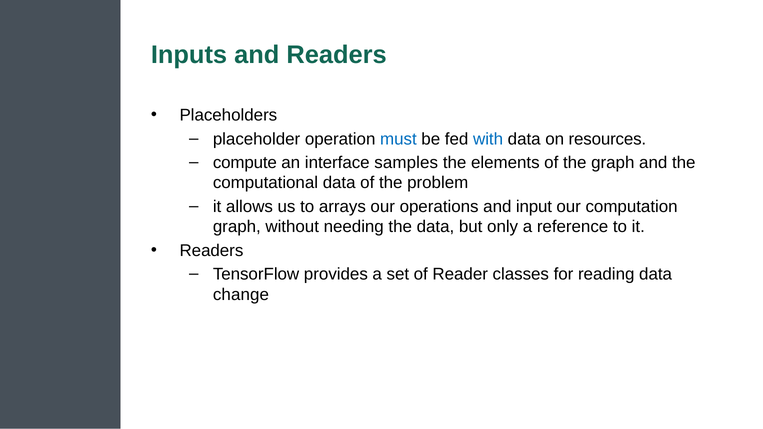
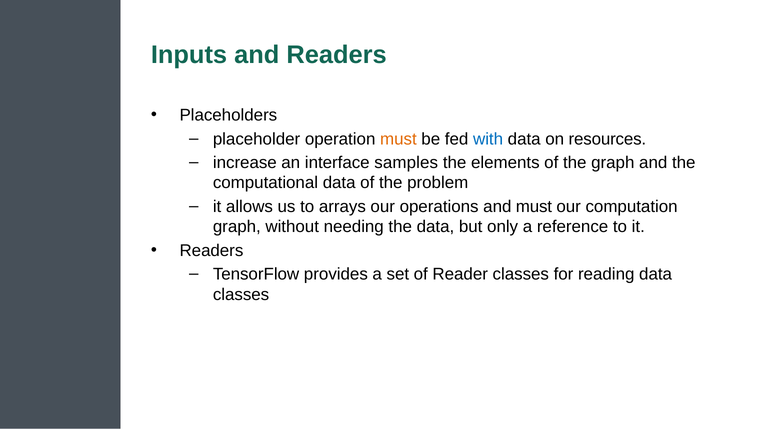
must at (398, 139) colour: blue -> orange
compute: compute -> increase
and input: input -> must
change at (241, 295): change -> classes
